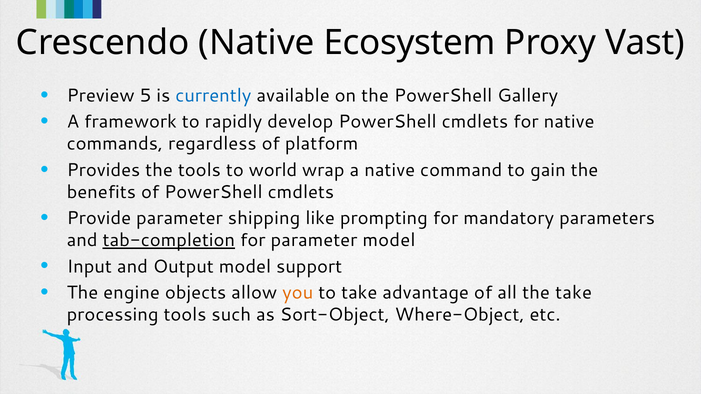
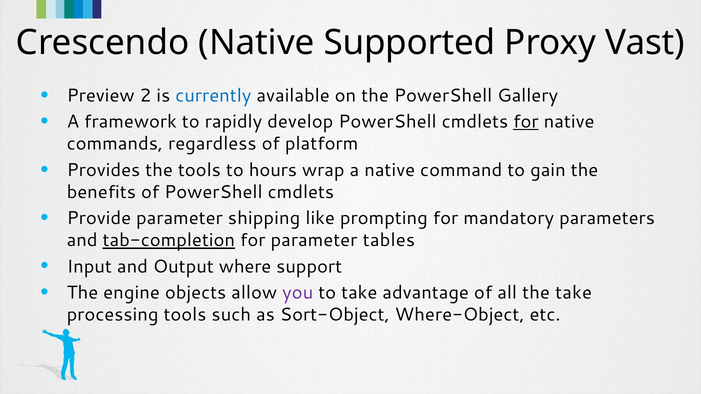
Ecosystem: Ecosystem -> Supported
5: 5 -> 2
for at (526, 122) underline: none -> present
world: world -> hours
parameter model: model -> tables
Output model: model -> where
you colour: orange -> purple
